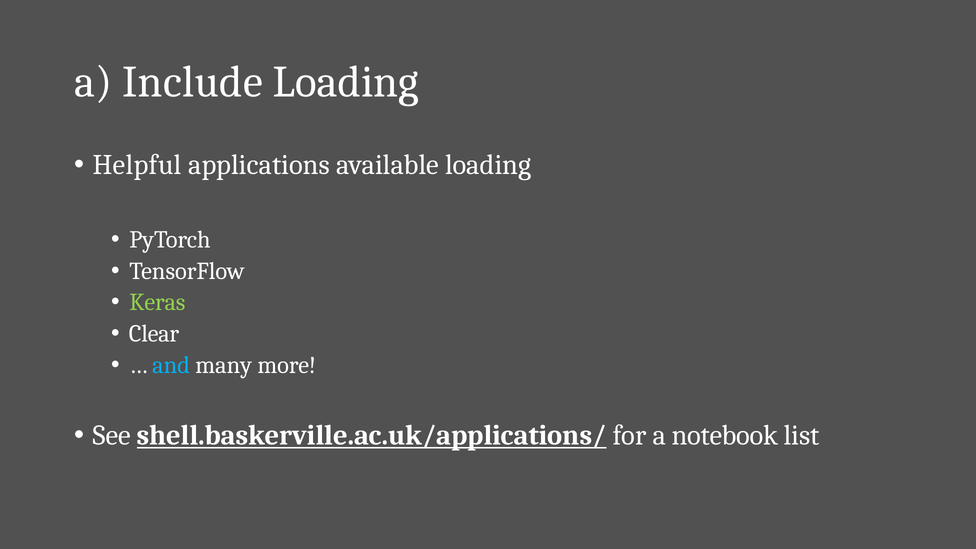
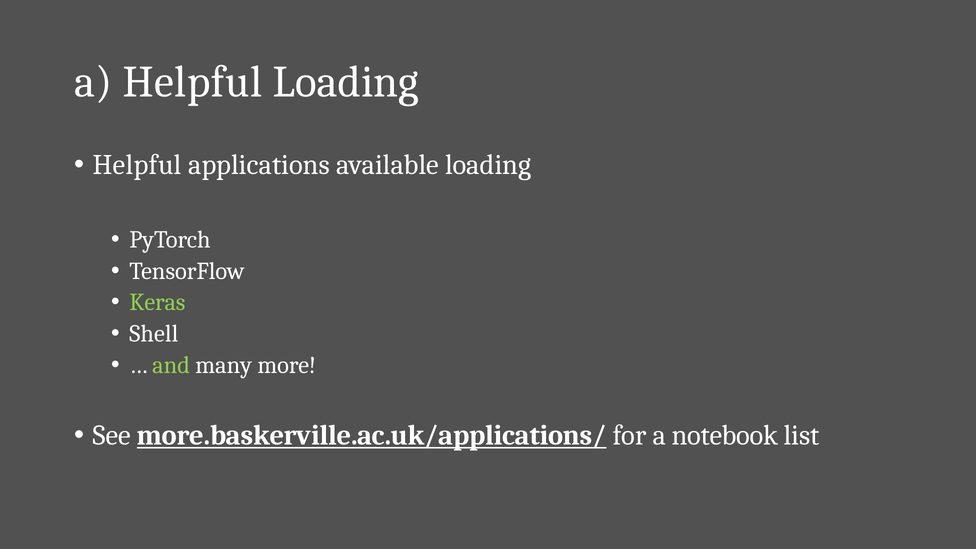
a Include: Include -> Helpful
Clear: Clear -> Shell
and colour: light blue -> light green
shell.baskerville.ac.uk/applications/: shell.baskerville.ac.uk/applications/ -> more.baskerville.ac.uk/applications/
